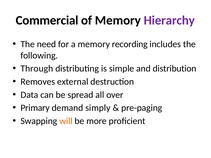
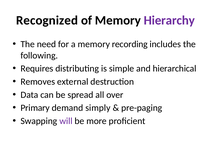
Commercial: Commercial -> Recognized
Through: Through -> Requires
distribution: distribution -> hierarchical
will colour: orange -> purple
